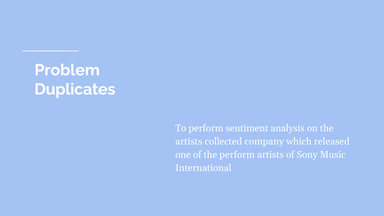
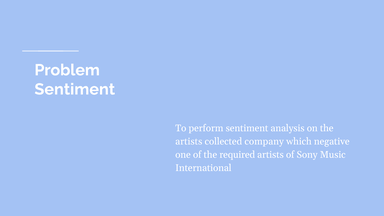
Duplicates at (75, 89): Duplicates -> Sentiment
released: released -> negative
the perform: perform -> required
